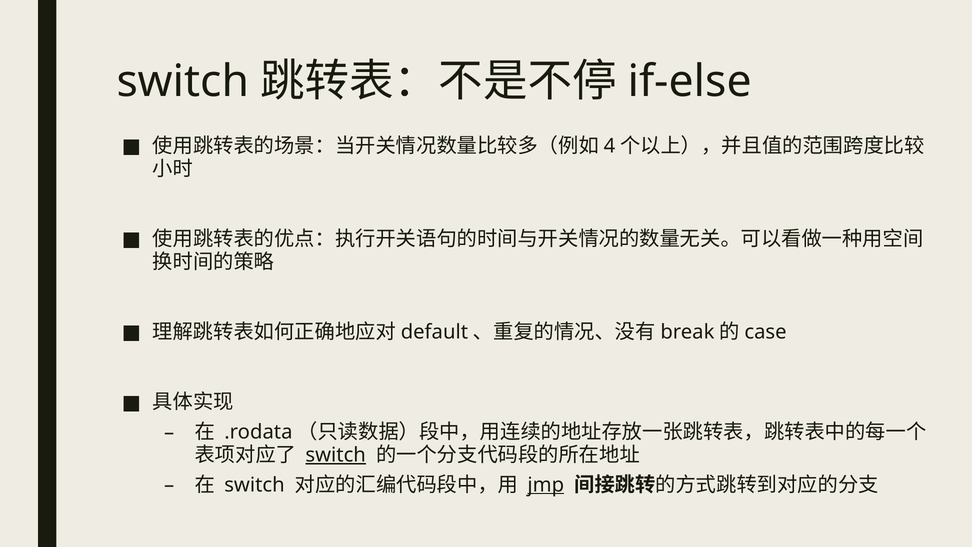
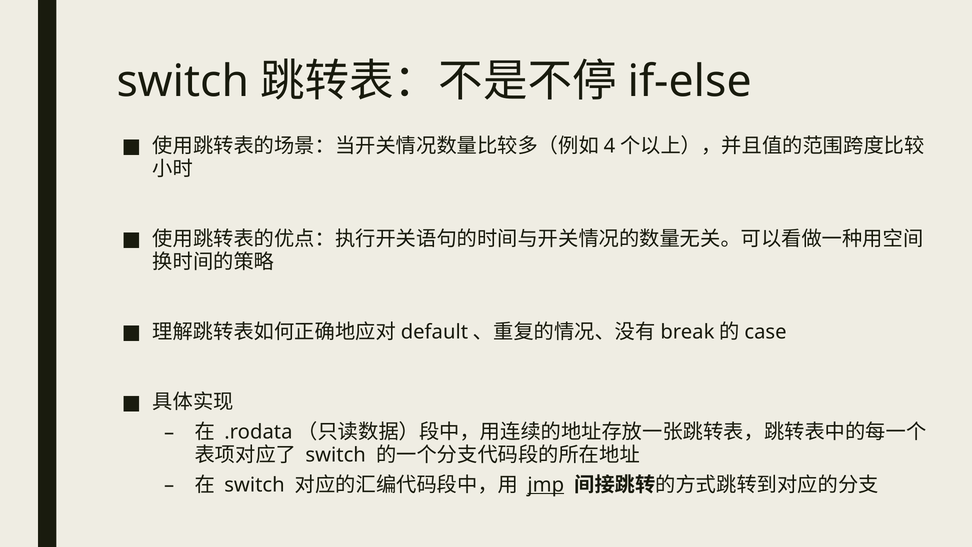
switch at (336, 455) underline: present -> none
